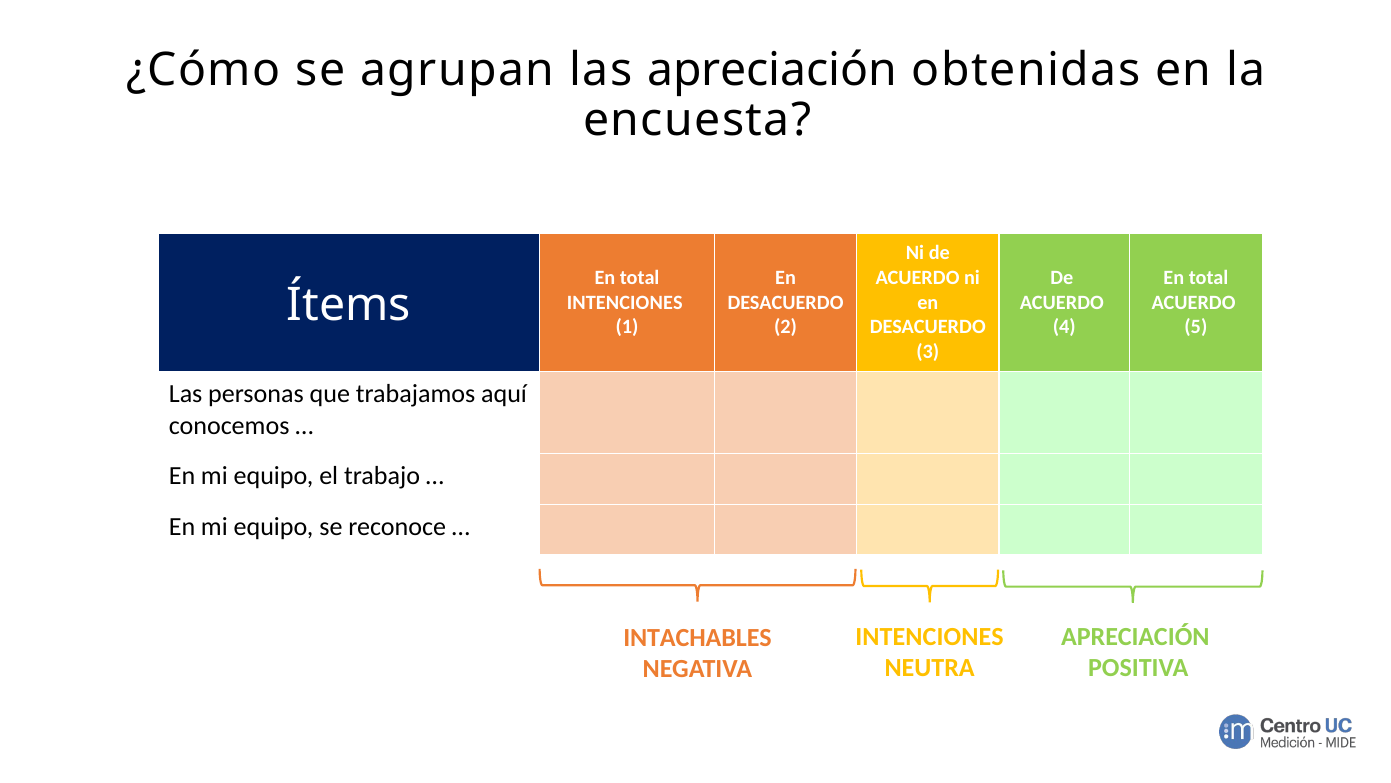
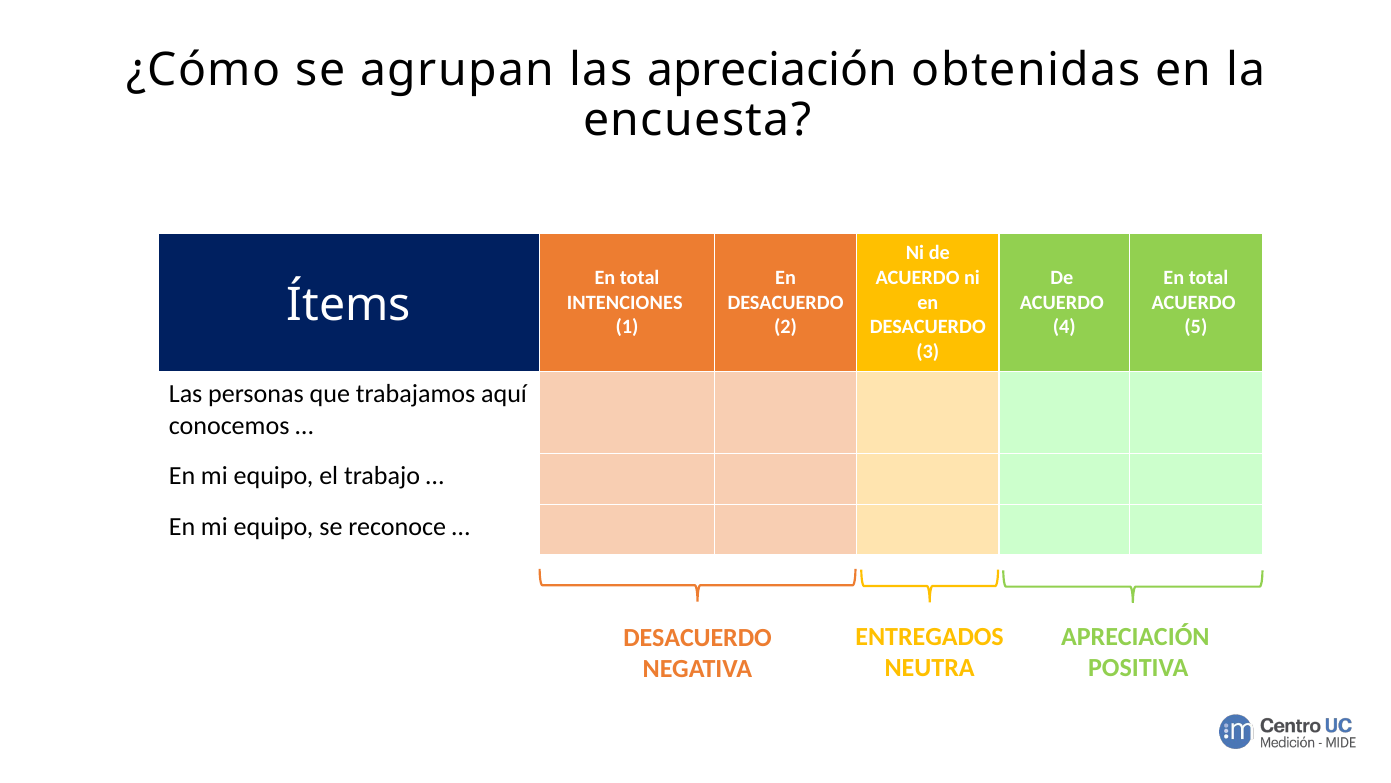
INTENCIONES at (930, 636): INTENCIONES -> ENTREGADOS
INTACHABLES at (697, 637): INTACHABLES -> DESACUERDO
